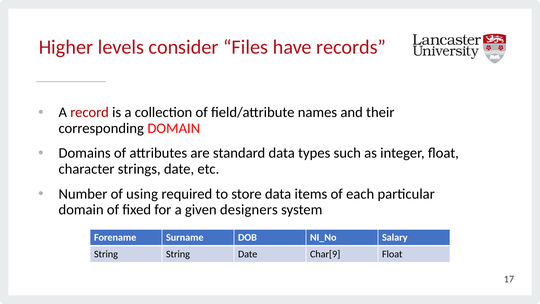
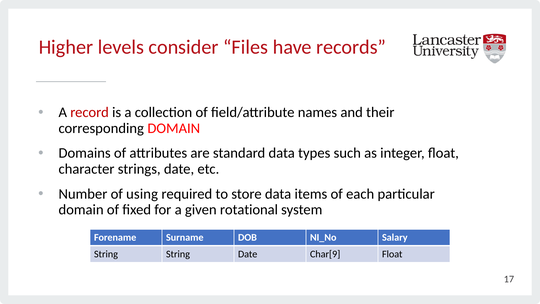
designers: designers -> rotational
